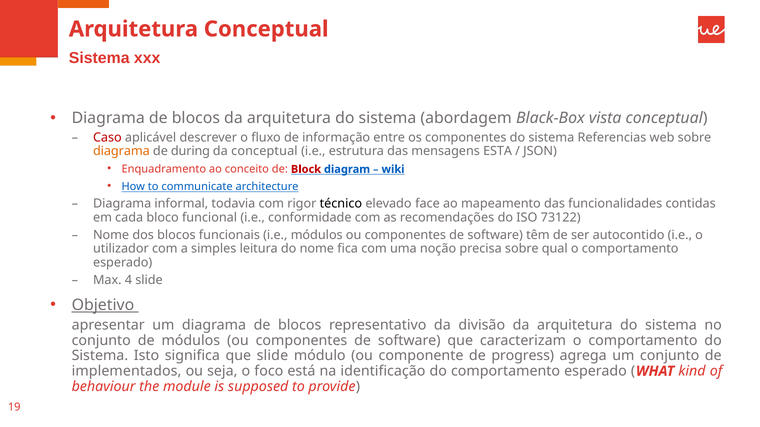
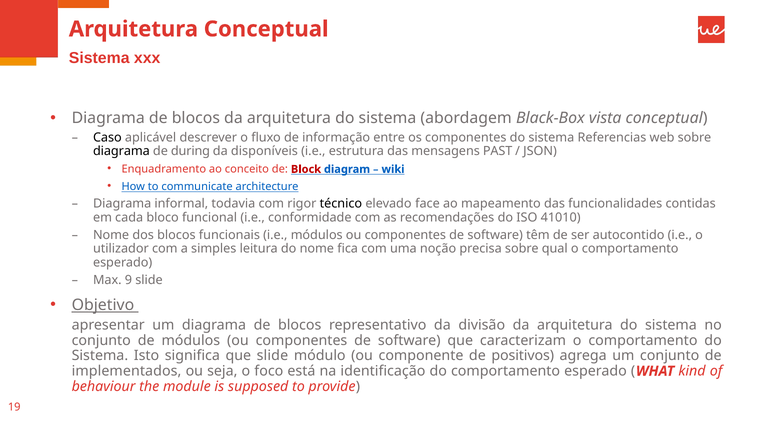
Caso colour: red -> black
diagrama at (121, 151) colour: orange -> black
da conceptual: conceptual -> disponíveis
ESTA: ESTA -> PAST
73122: 73122 -> 41010
4: 4 -> 9
progress: progress -> positivos
